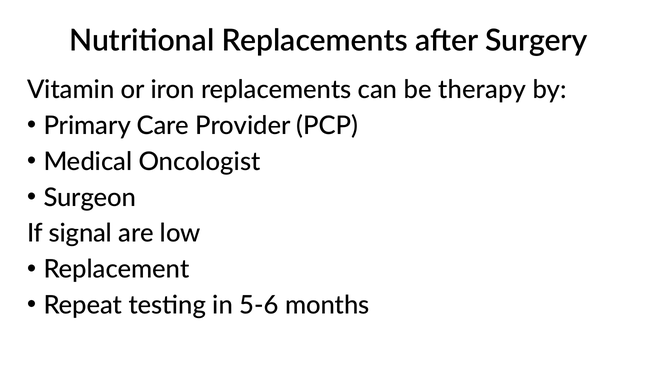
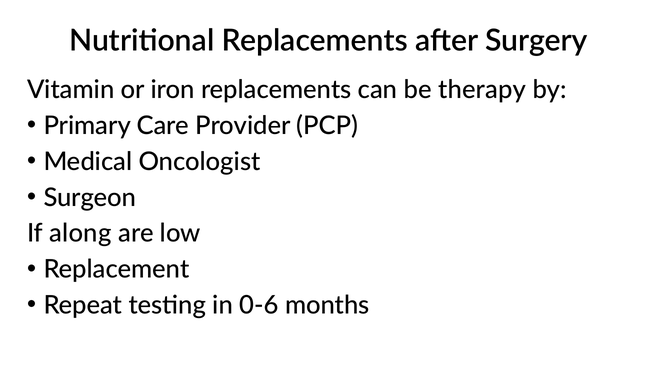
signal: signal -> along
5-6: 5-6 -> 0-6
